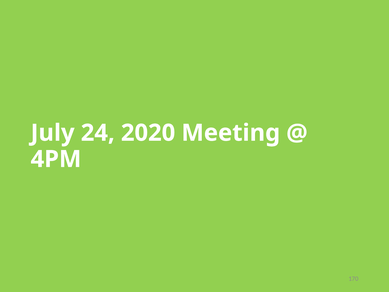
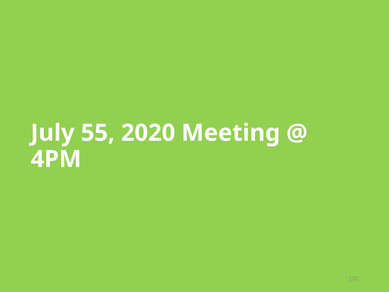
24: 24 -> 55
